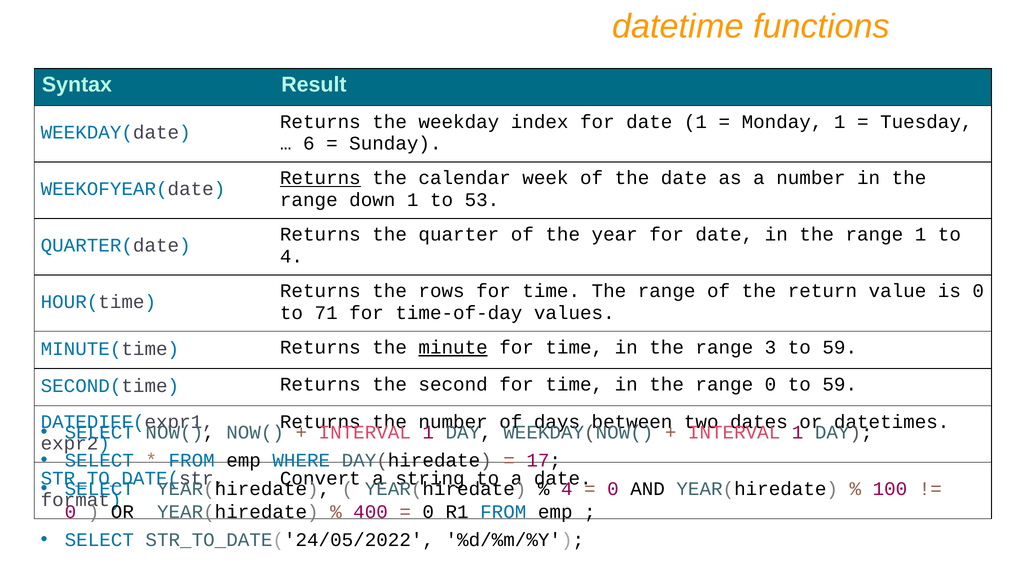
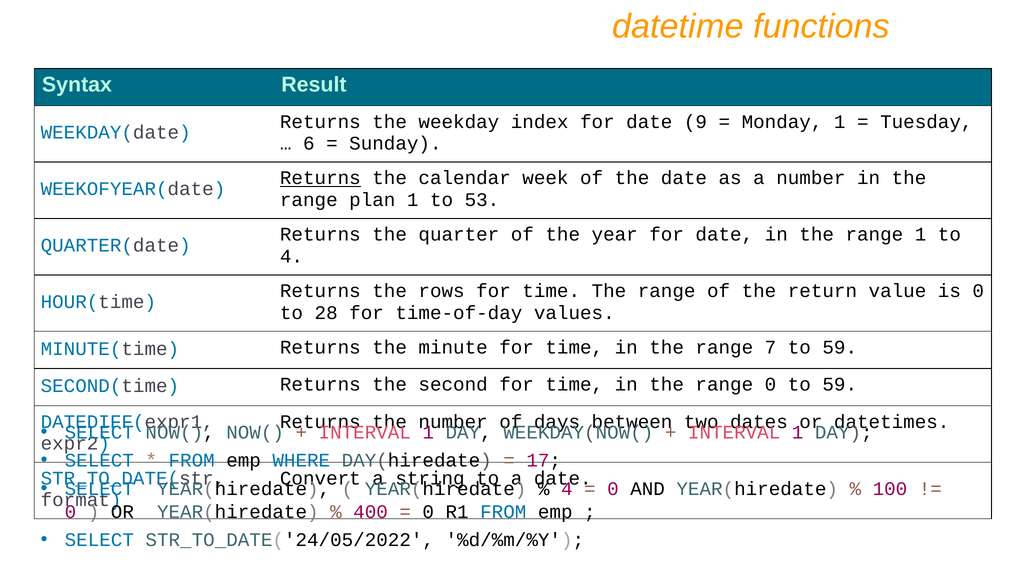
date 1: 1 -> 9
down: down -> plan
71: 71 -> 28
minute underline: present -> none
3: 3 -> 7
